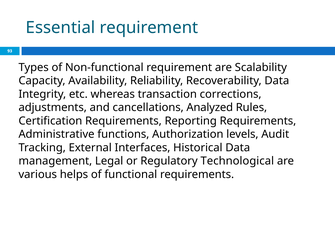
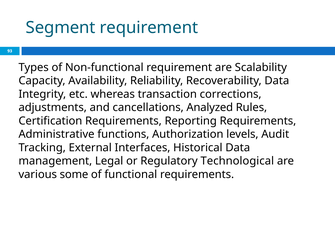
Essential: Essential -> Segment
helps: helps -> some
